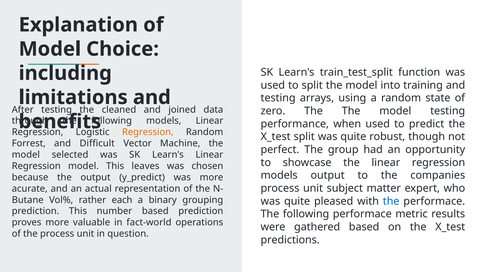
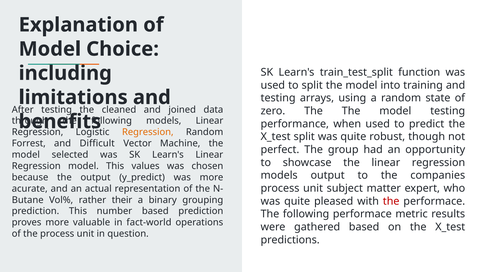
leaves: leaves -> values
each: each -> their
the at (391, 201) colour: blue -> red
